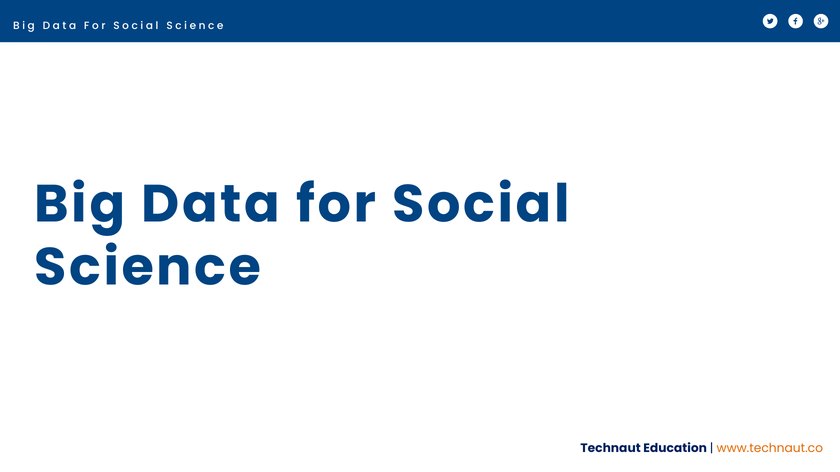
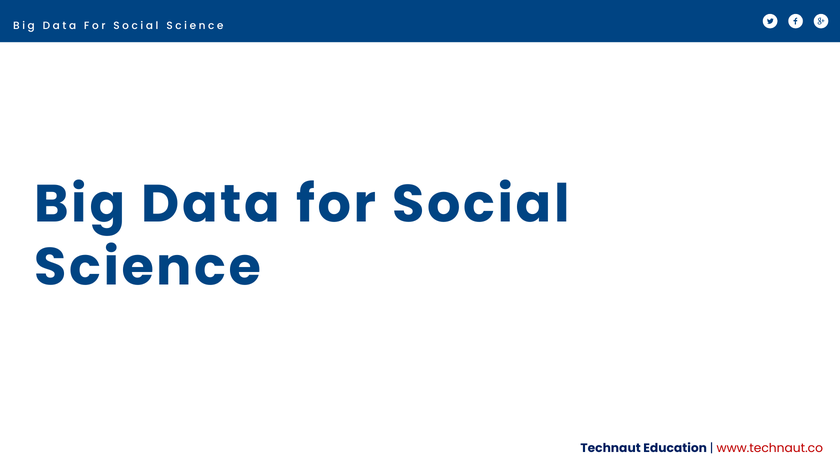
www.technaut.co colour: orange -> red
